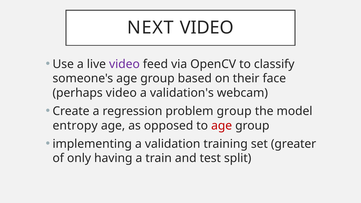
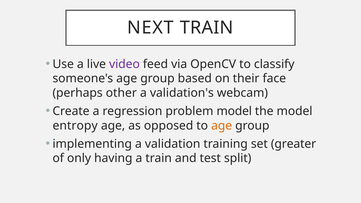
NEXT VIDEO: VIDEO -> TRAIN
perhaps video: video -> other
problem group: group -> model
age at (222, 126) colour: red -> orange
